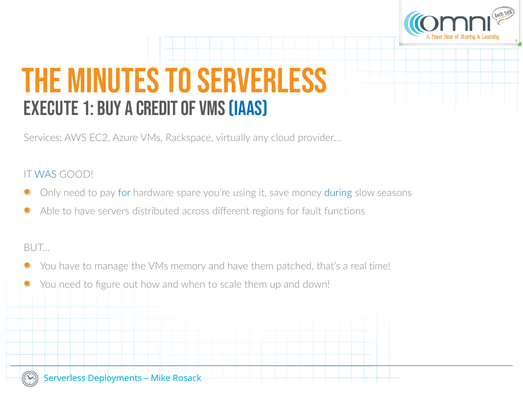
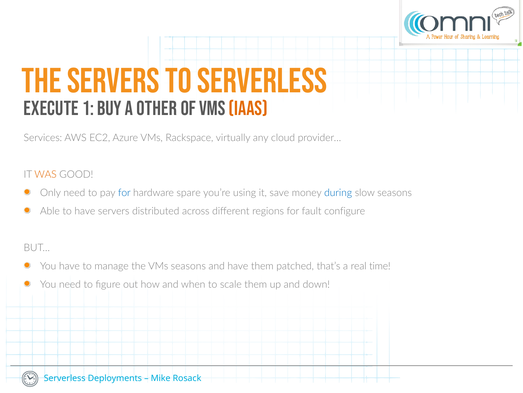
The Minutes: Minutes -> Servers
credit: credit -> other
IaaS colour: blue -> orange
WAS colour: blue -> orange
functions: functions -> configure
VMs memory: memory -> seasons
